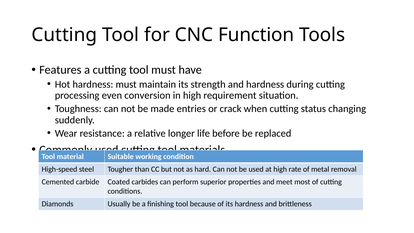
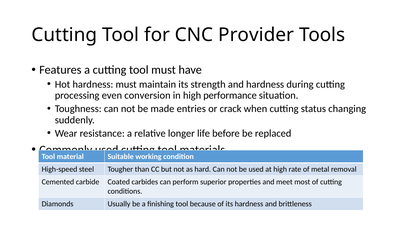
Function: Function -> Provider
requirement: requirement -> performance
